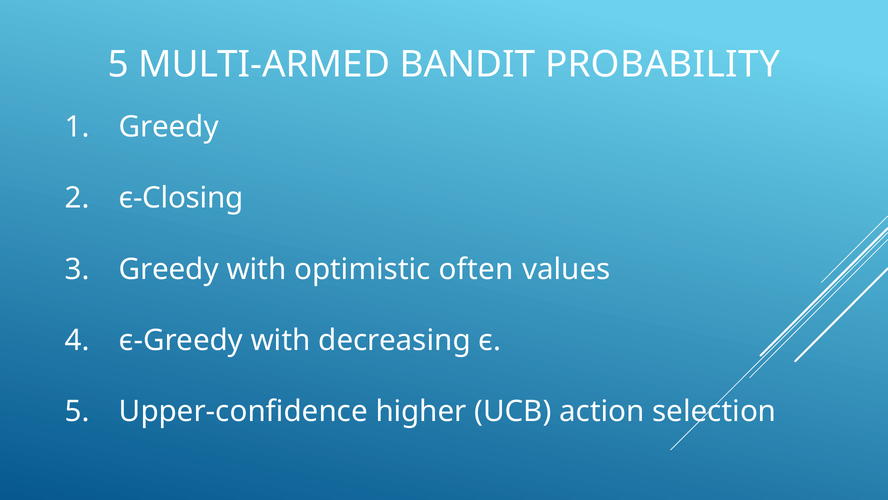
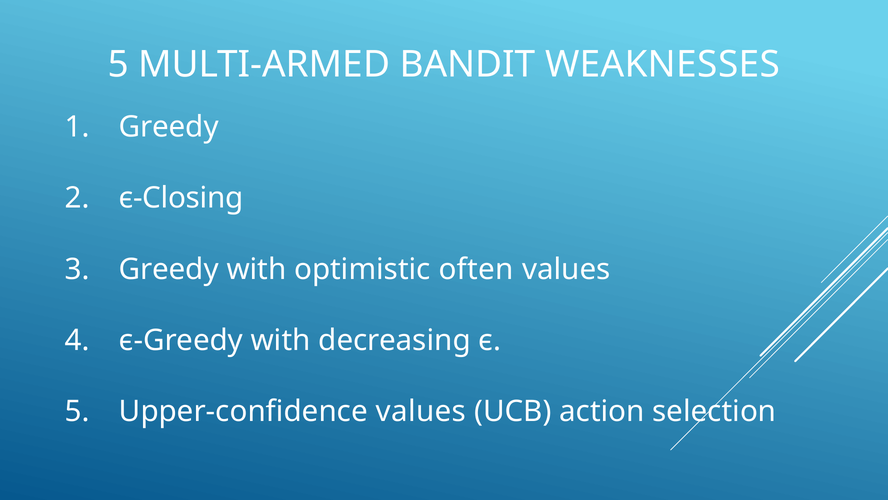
PROBABILITY: PROBABILITY -> WEAKNESSES
Upper-confidence higher: higher -> values
